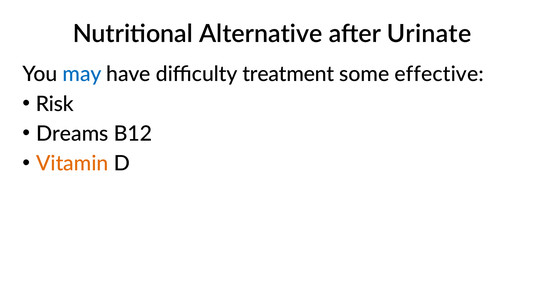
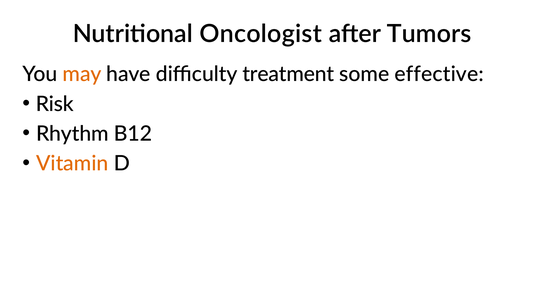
Alternative: Alternative -> Oncologist
Urinate: Urinate -> Tumors
may colour: blue -> orange
Dreams: Dreams -> Rhythm
